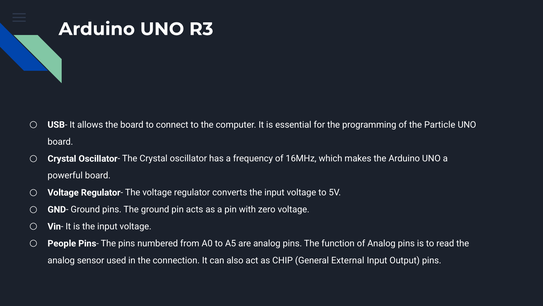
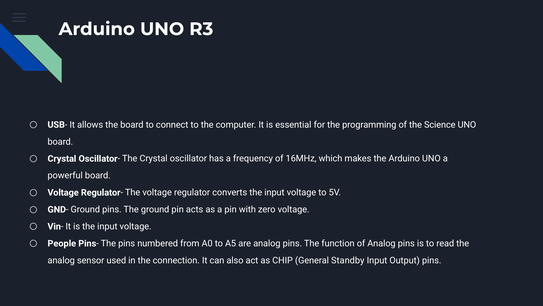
Particle: Particle -> Science
External: External -> Standby
